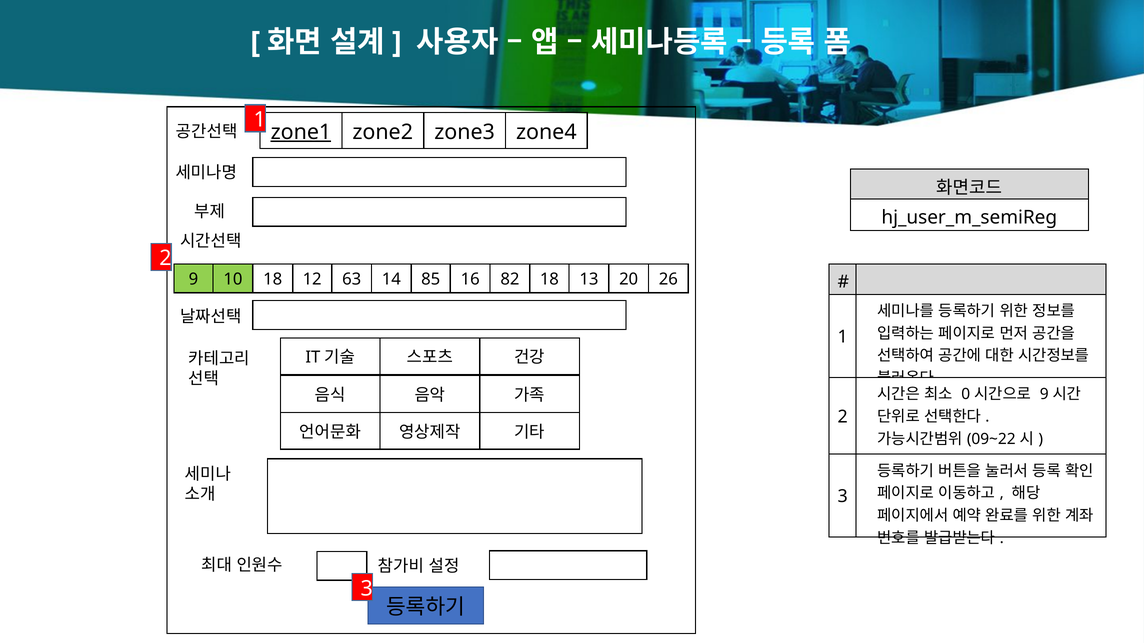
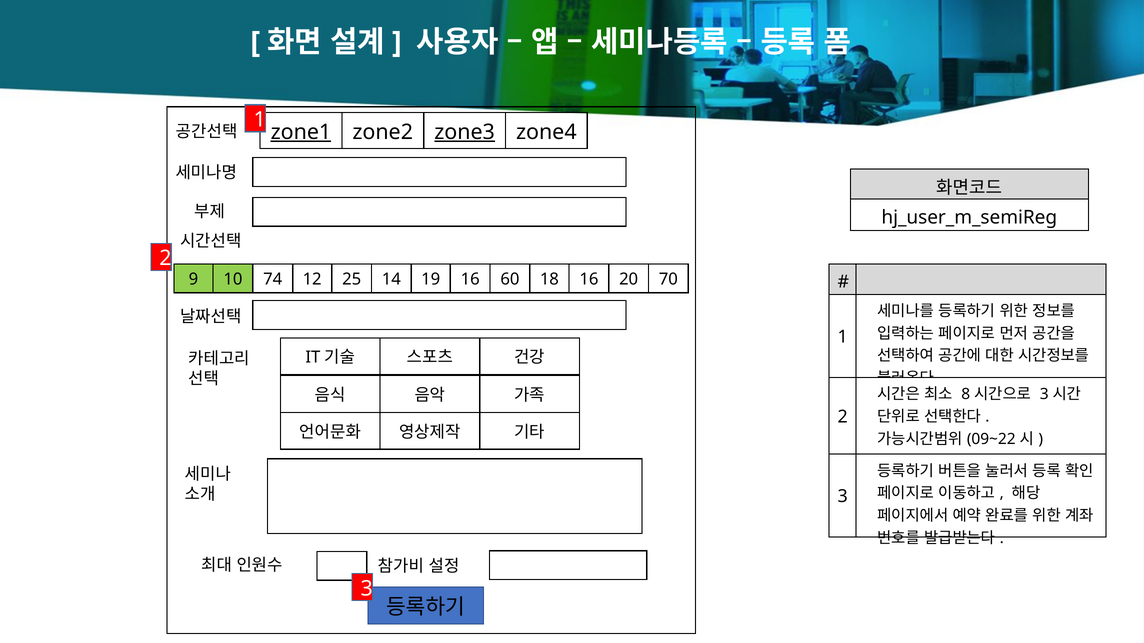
zone3 underline: none -> present
10 18: 18 -> 74
63: 63 -> 25
85: 85 -> 19
82: 82 -> 60
18 13: 13 -> 16
26: 26 -> 70
0: 0 -> 8
9 at (1044, 395): 9 -> 3
